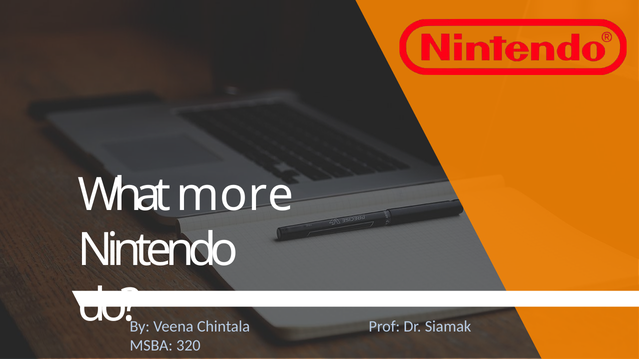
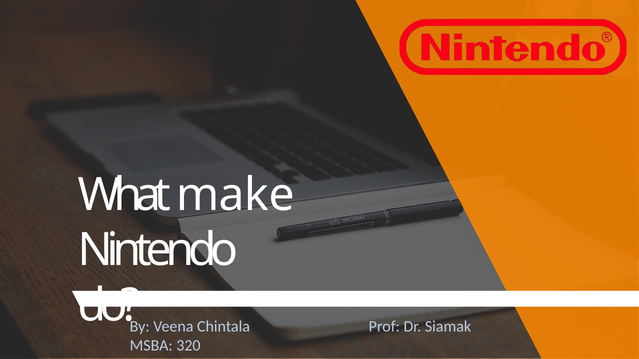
more: more -> make
